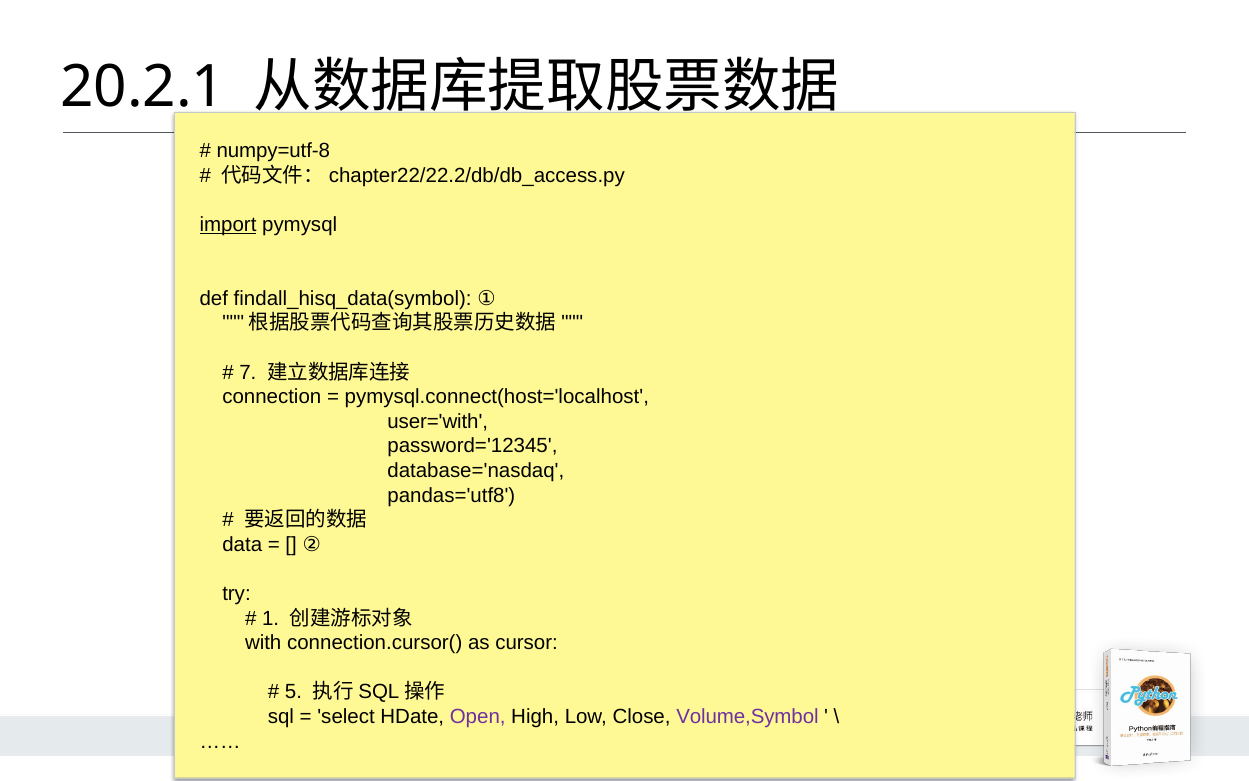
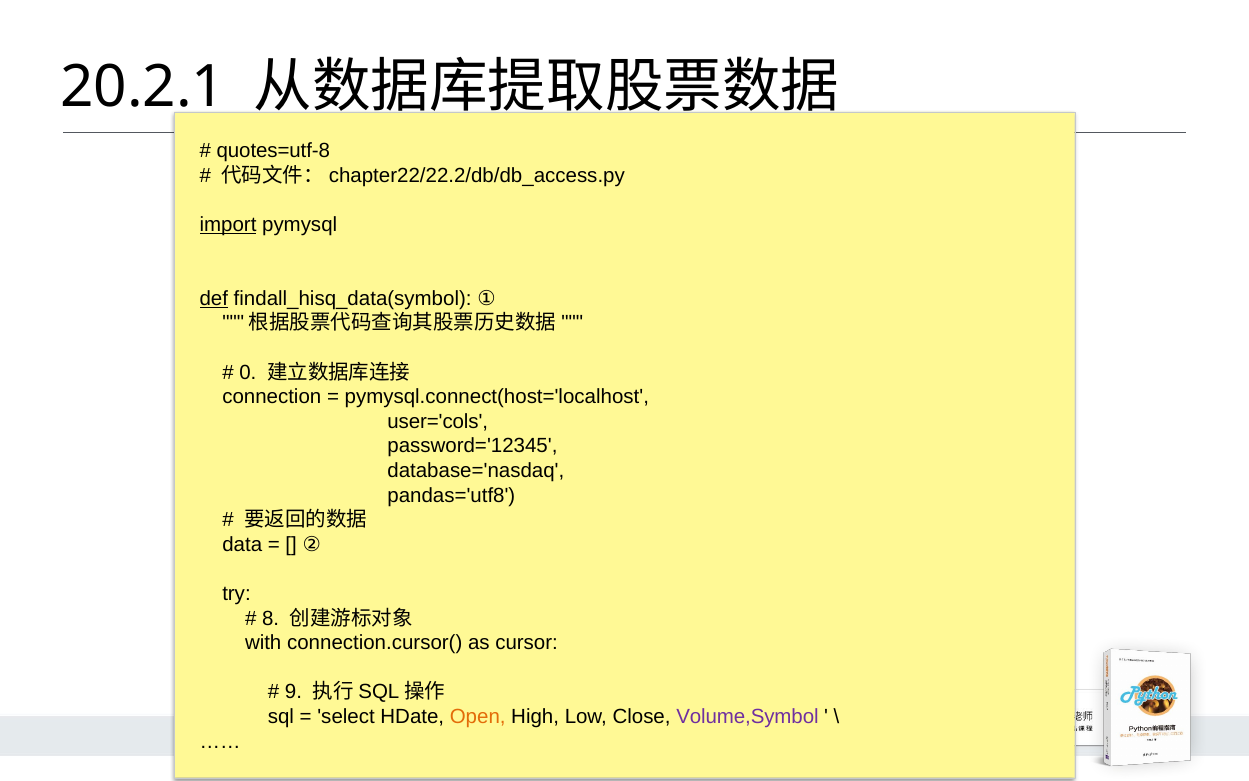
numpy=utf-8: numpy=utf-8 -> quotes=utf-8
def underline: none -> present
7: 7 -> 0
user='with: user='with -> user='cols
1: 1 -> 8
5: 5 -> 9
Open colour: purple -> orange
